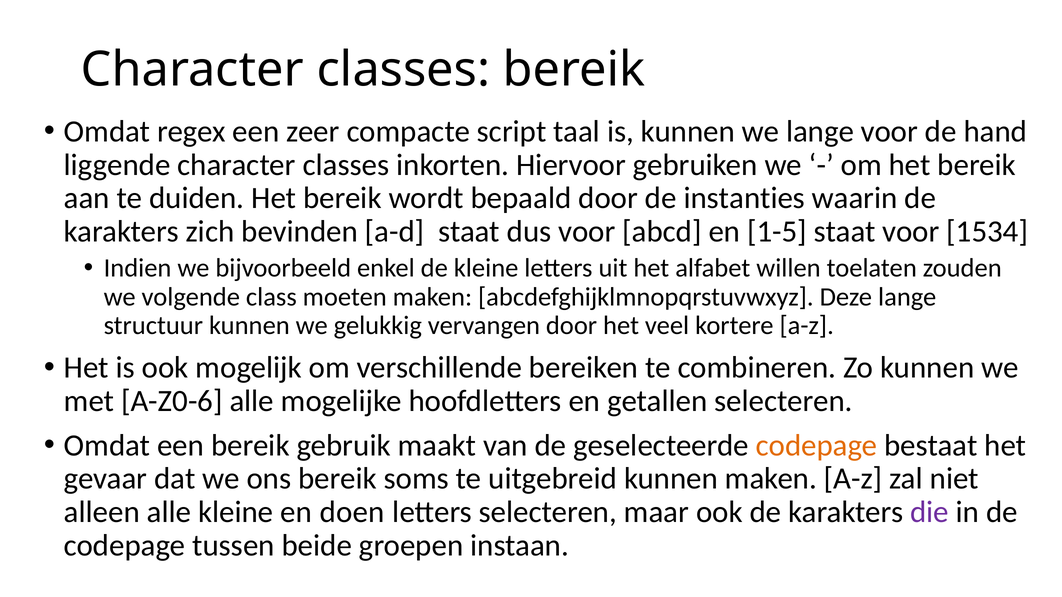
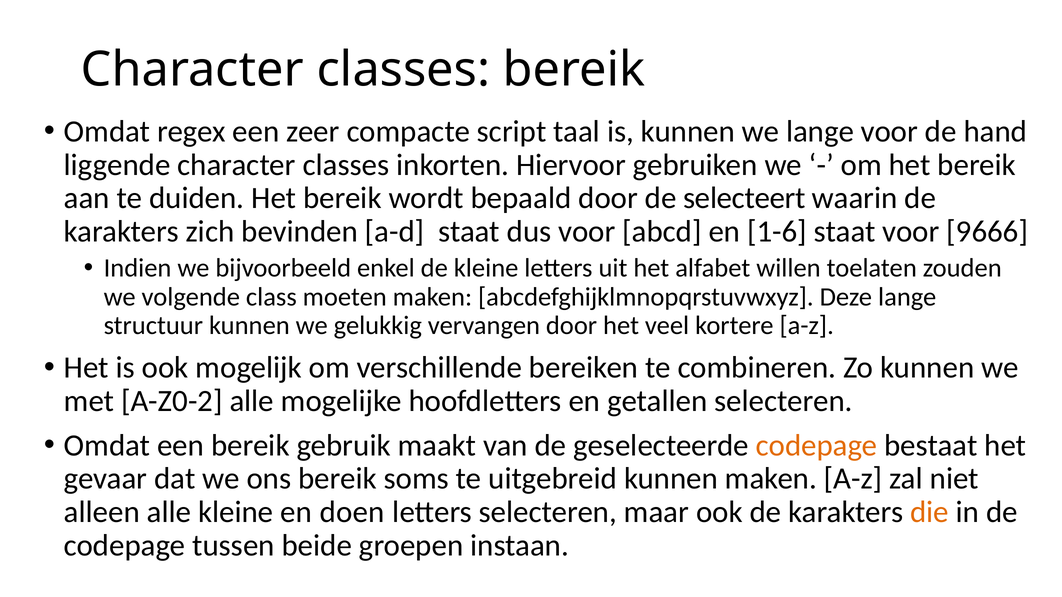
instanties: instanties -> selecteert
1-5: 1-5 -> 1-6
1534: 1534 -> 9666
A-Z0-6: A-Z0-6 -> A-Z0-2
die colour: purple -> orange
